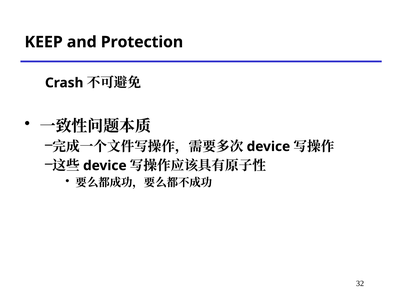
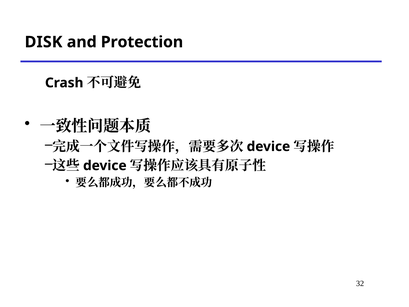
KEEP: KEEP -> DISK
